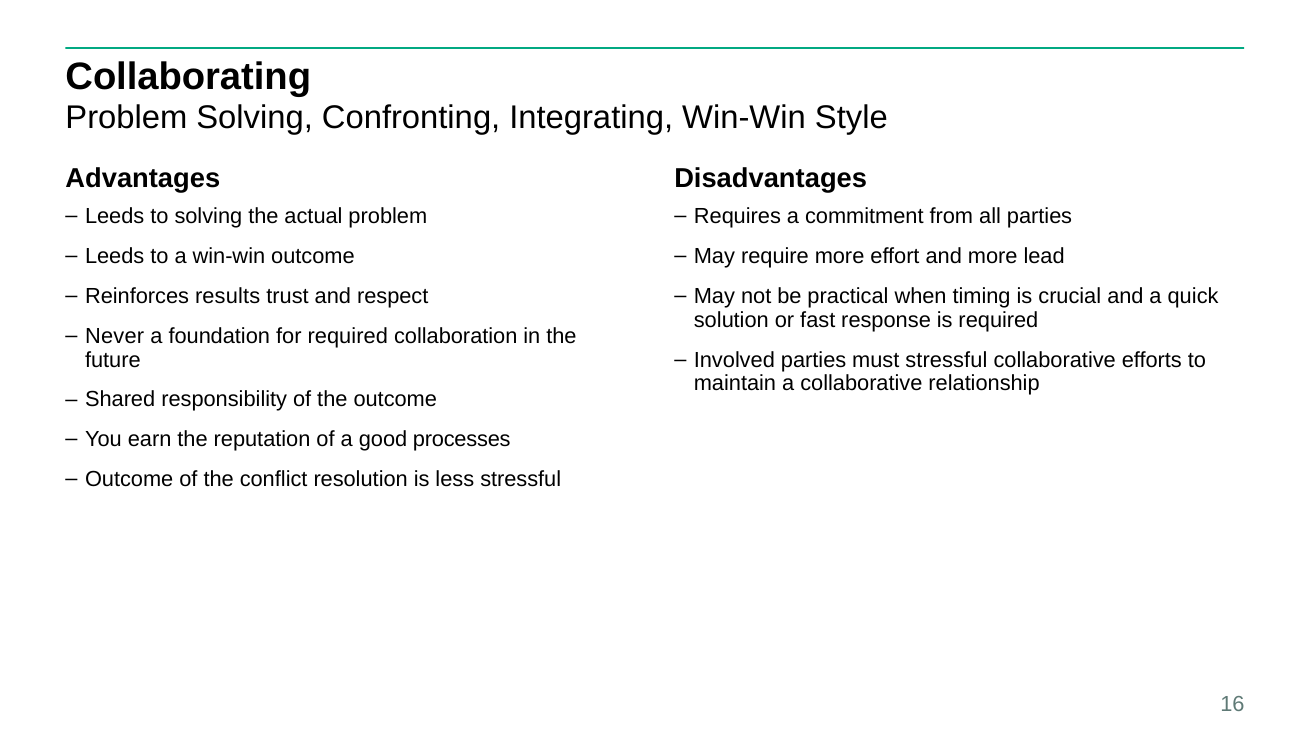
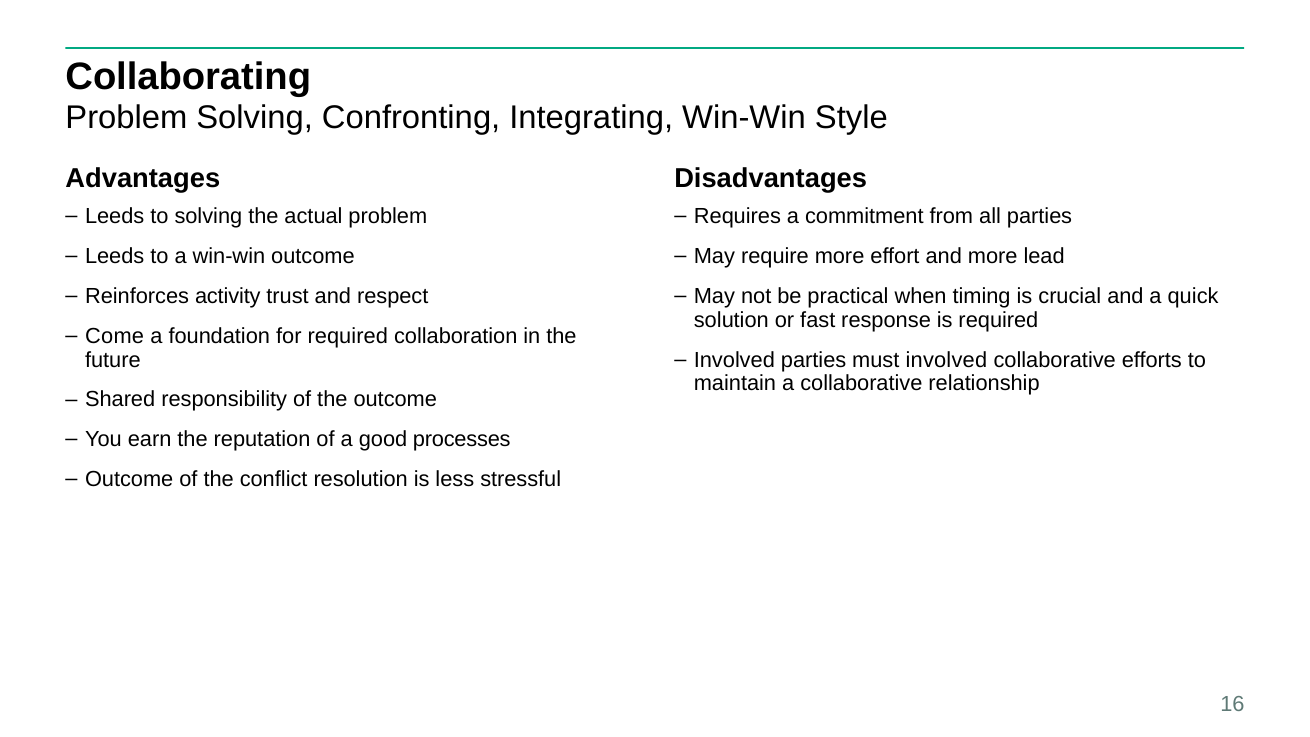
results: results -> activity
Never: Never -> Come
must stressful: stressful -> involved
